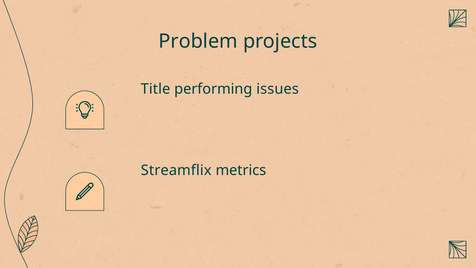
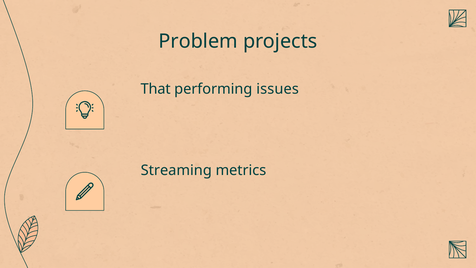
Title: Title -> That
Streamflix: Streamflix -> Streaming
